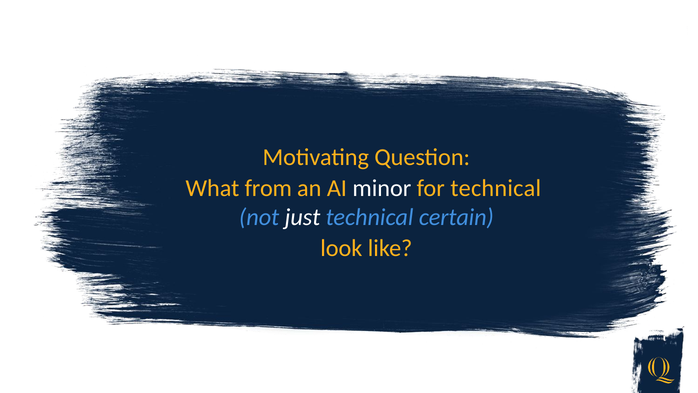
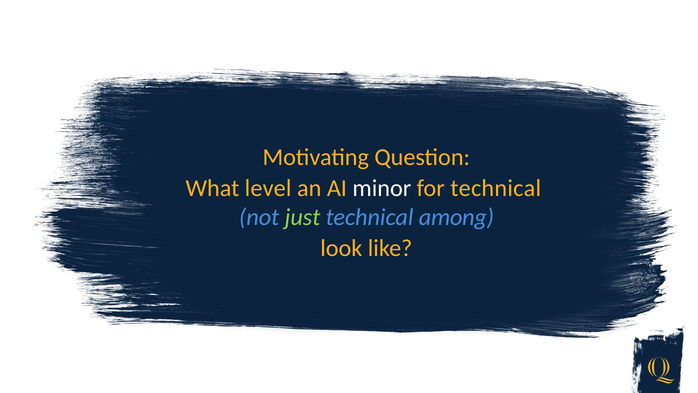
from: from -> level
just colour: white -> light green
certain: certain -> among
